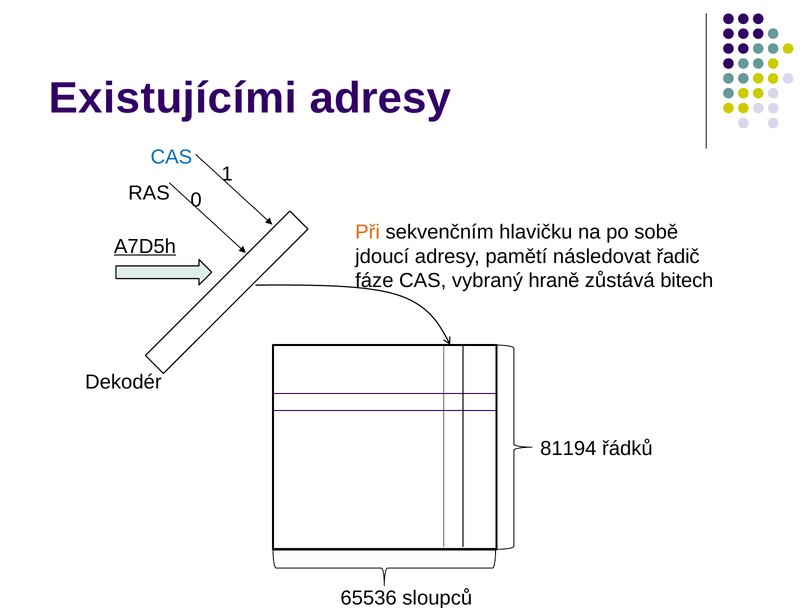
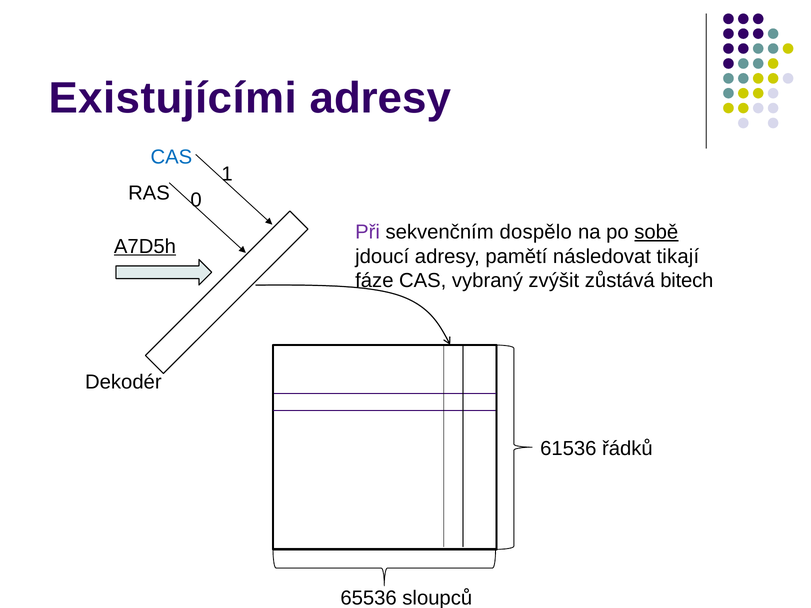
Při colour: orange -> purple
hlavičku: hlavičku -> dospělo
sobě underline: none -> present
řadič: řadič -> tikají
hraně: hraně -> zvýšit
81194: 81194 -> 61536
